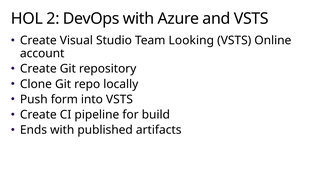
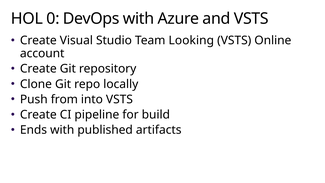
2: 2 -> 0
form: form -> from
